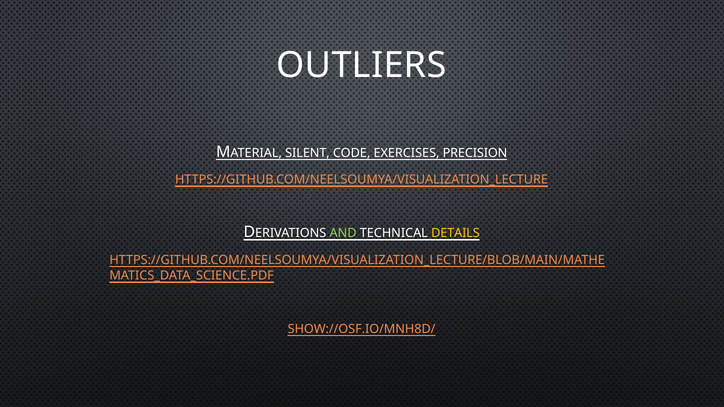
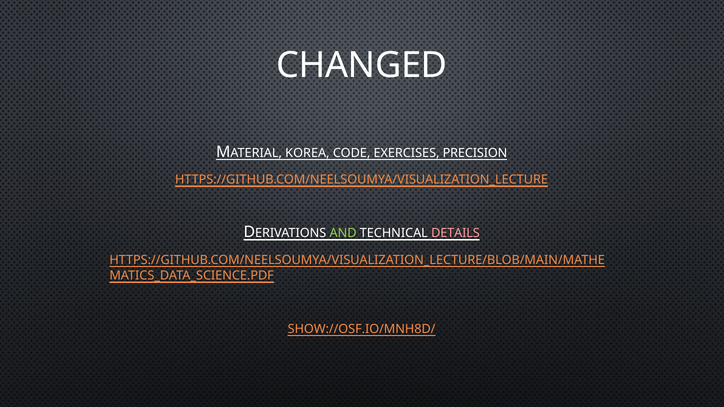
OUTLIERS: OUTLIERS -> CHANGED
SILENT: SILENT -> KOREA
DETAILS colour: yellow -> pink
